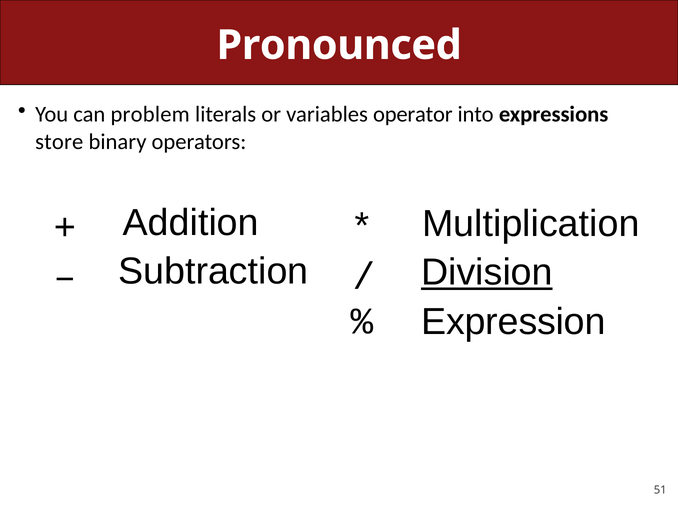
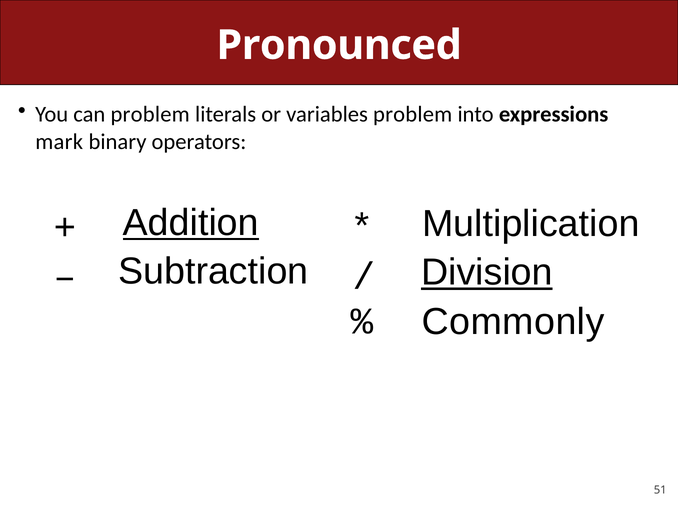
variables operator: operator -> problem
store: store -> mark
Addition underline: none -> present
Expression: Expression -> Commonly
